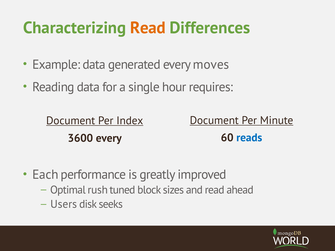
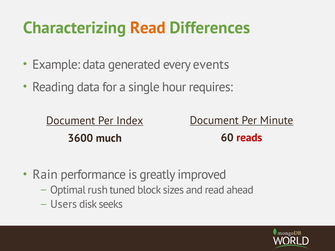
moves: moves -> events
reads colour: blue -> red
3600 every: every -> much
Each: Each -> Rain
